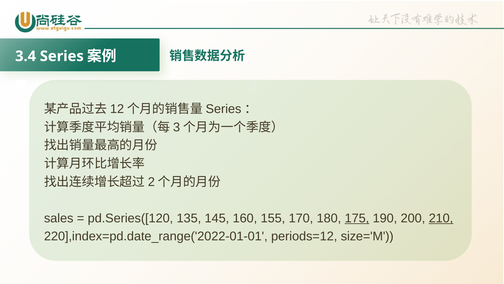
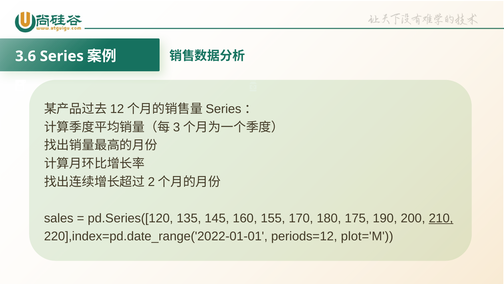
3.4: 3.4 -> 3.6
175 underline: present -> none
size='M: size='M -> plot='M
